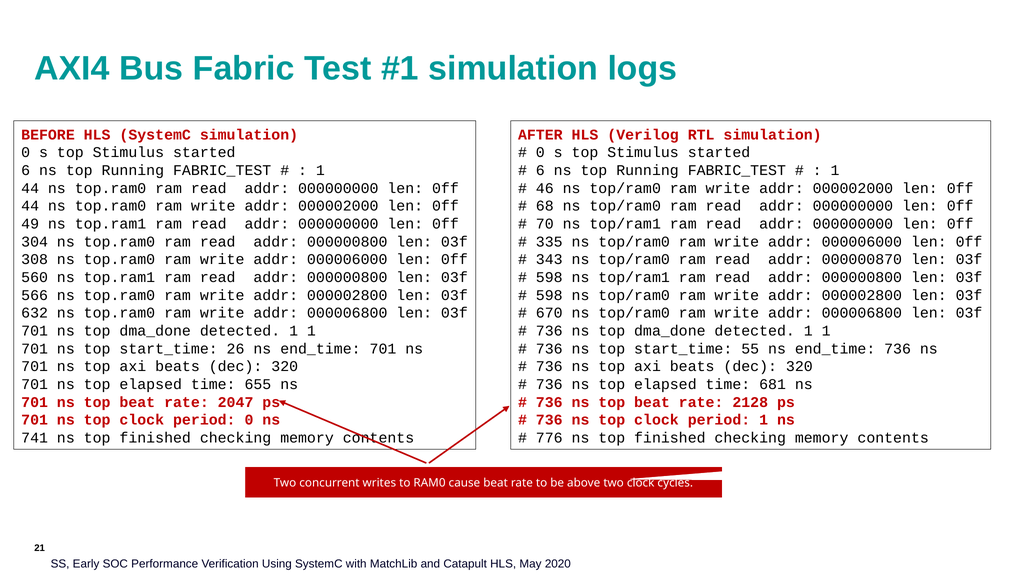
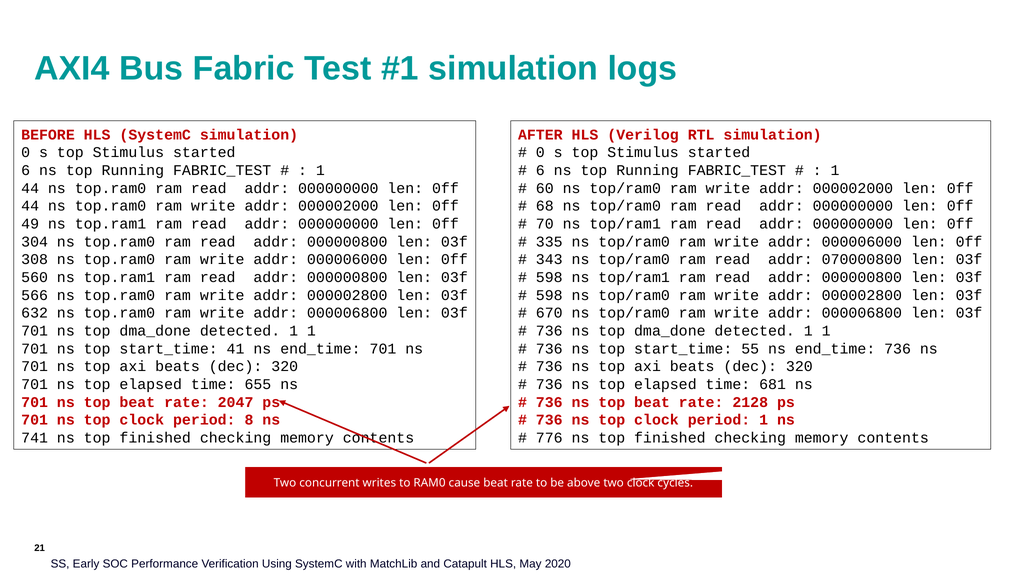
46: 46 -> 60
000000870: 000000870 -> 070000800
26: 26 -> 41
period 0: 0 -> 8
